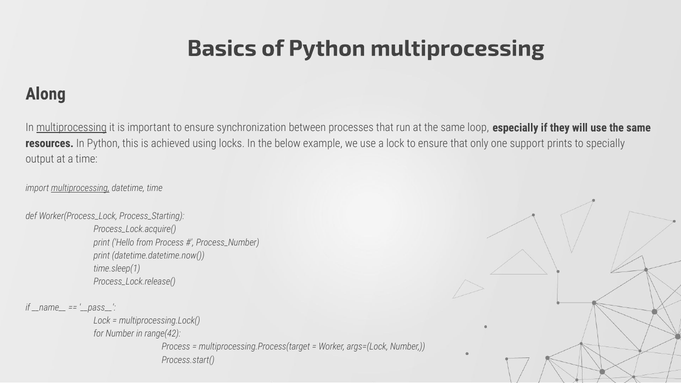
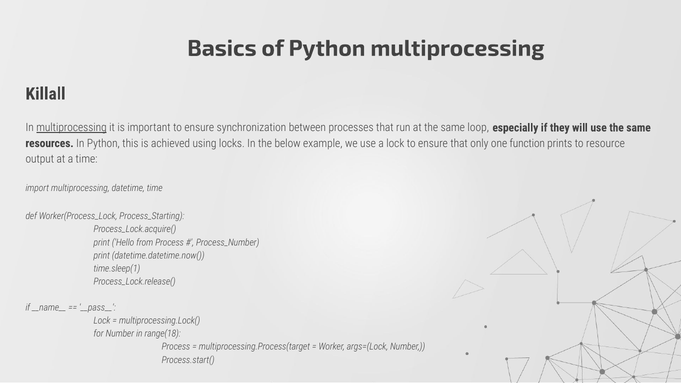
Along: Along -> Killall
support: support -> function
specially: specially -> resource
multiprocessing at (80, 188) underline: present -> none
range(42: range(42 -> range(18
